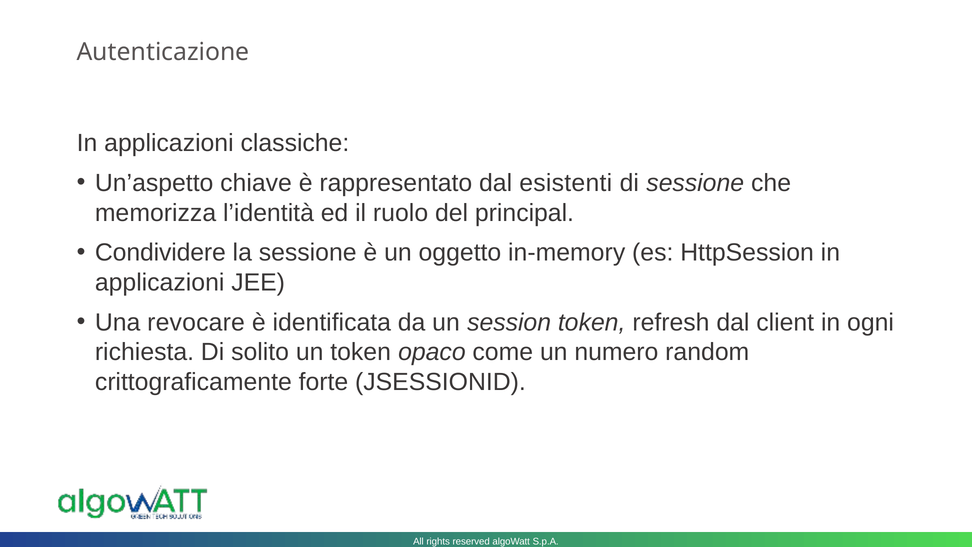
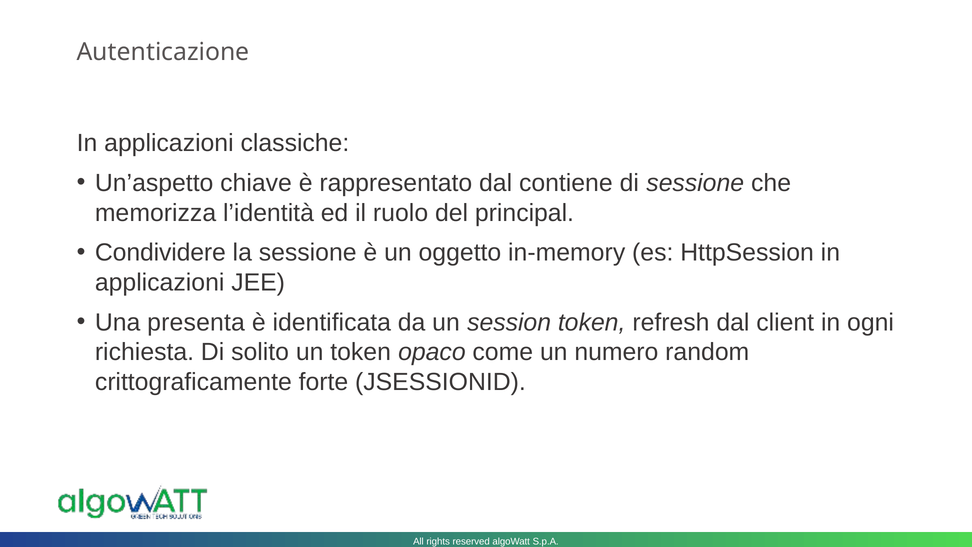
esistenti: esistenti -> contiene
revocare: revocare -> presenta
